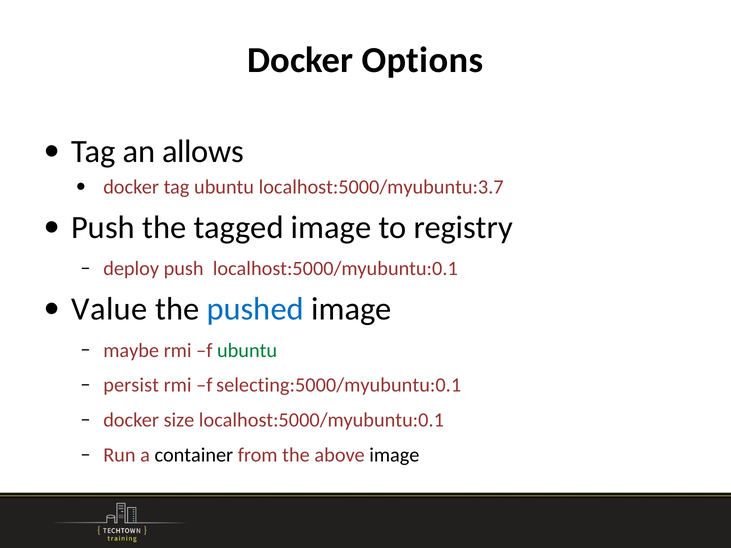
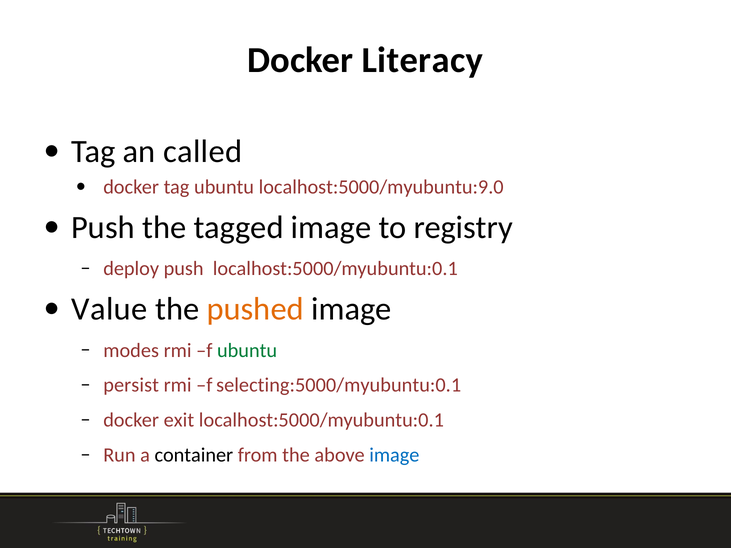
Options: Options -> Literacy
allows: allows -> called
localhost:5000/myubuntu:3.7: localhost:5000/myubuntu:3.7 -> localhost:5000/myubuntu:9.0
pushed colour: blue -> orange
maybe: maybe -> modes
size: size -> exit
image at (394, 455) colour: black -> blue
